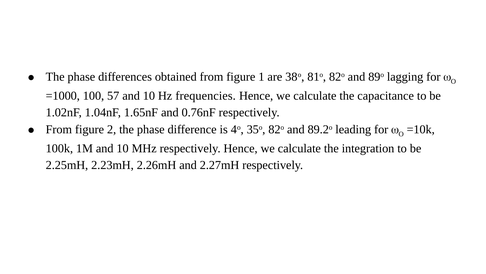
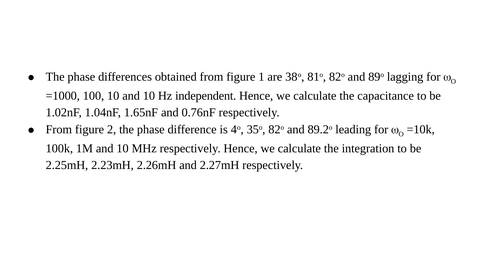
100 57: 57 -> 10
frequencies: frequencies -> independent
